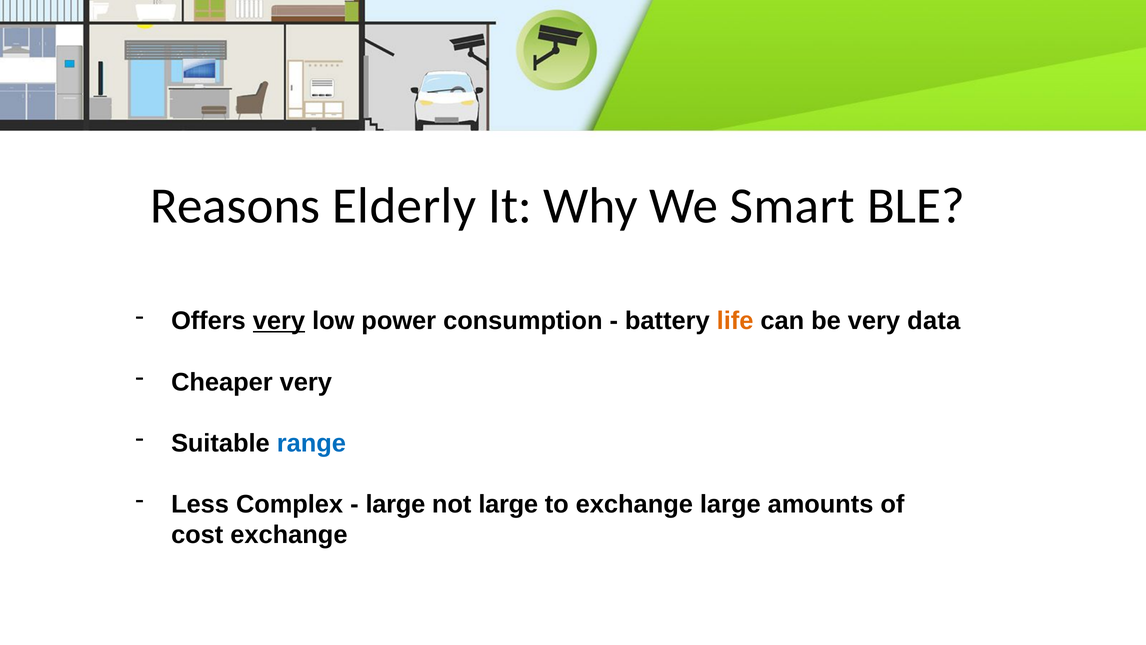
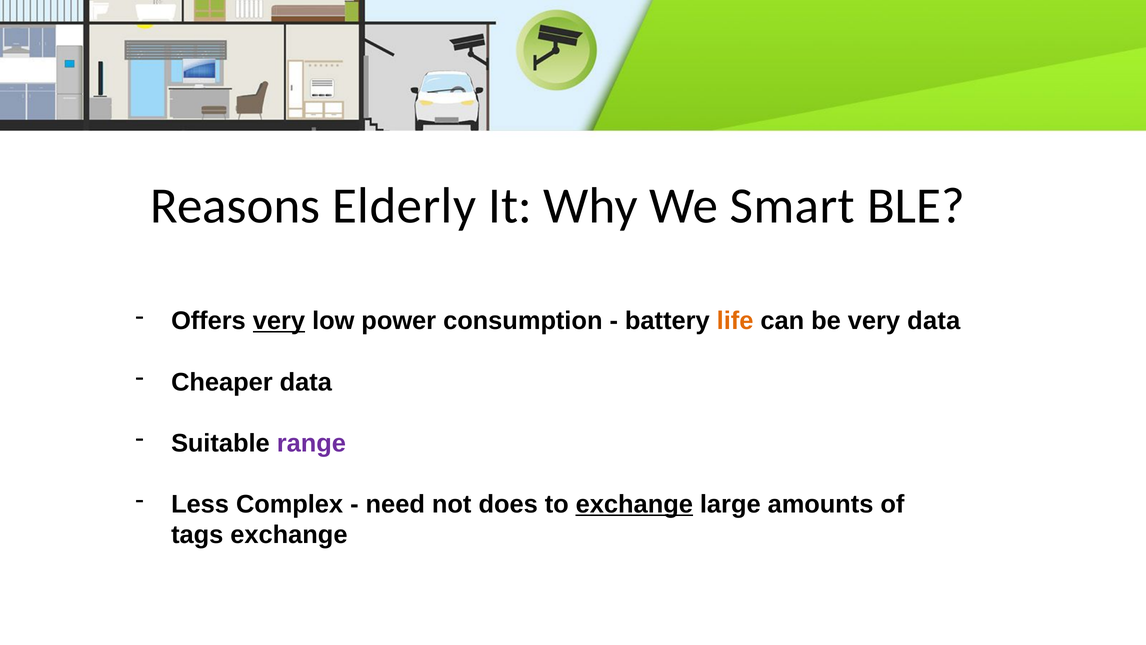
Cheaper very: very -> data
range colour: blue -> purple
large at (395, 504): large -> need
not large: large -> does
exchange at (634, 504) underline: none -> present
cost: cost -> tags
